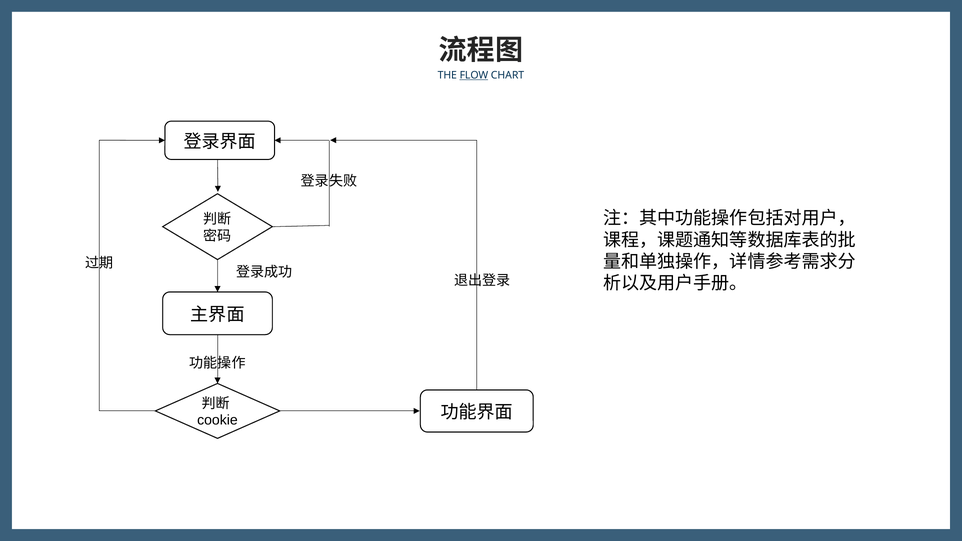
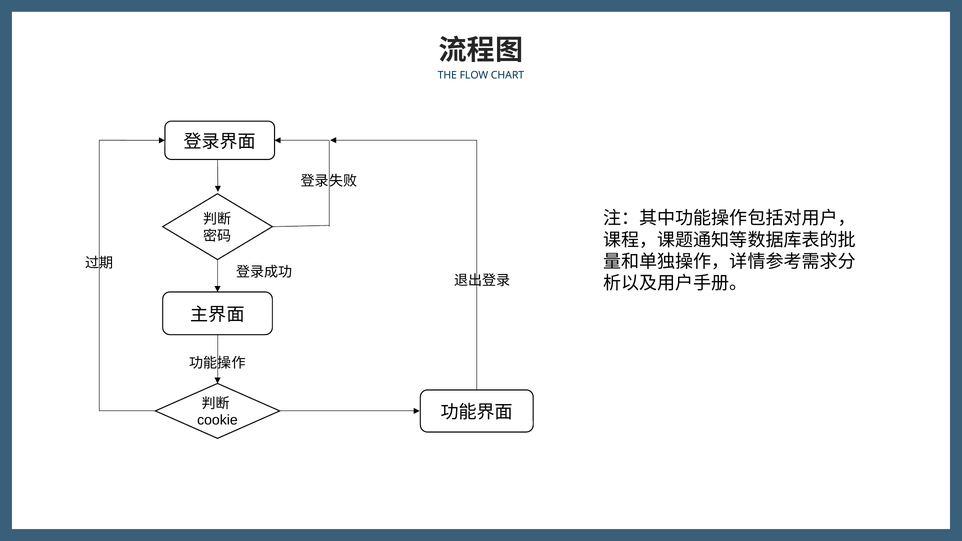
FLOW underline: present -> none
